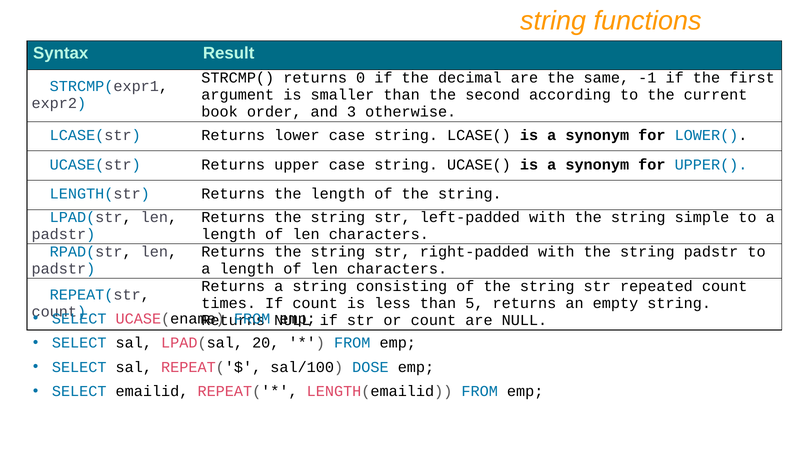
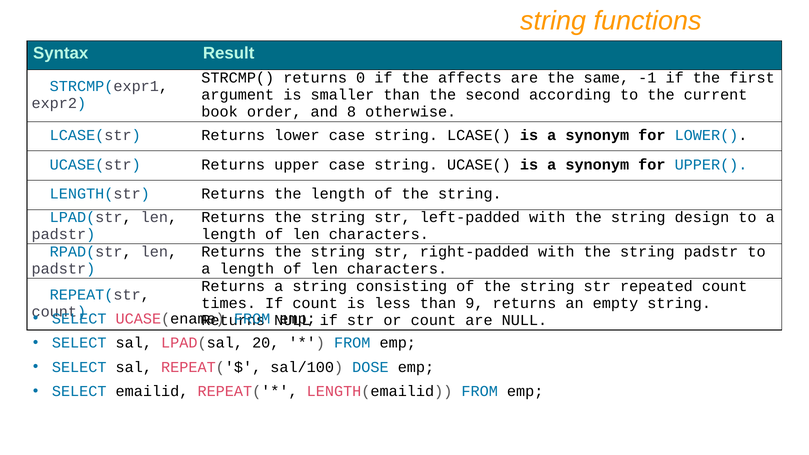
decimal: decimal -> affects
3: 3 -> 8
simple: simple -> design
5: 5 -> 9
